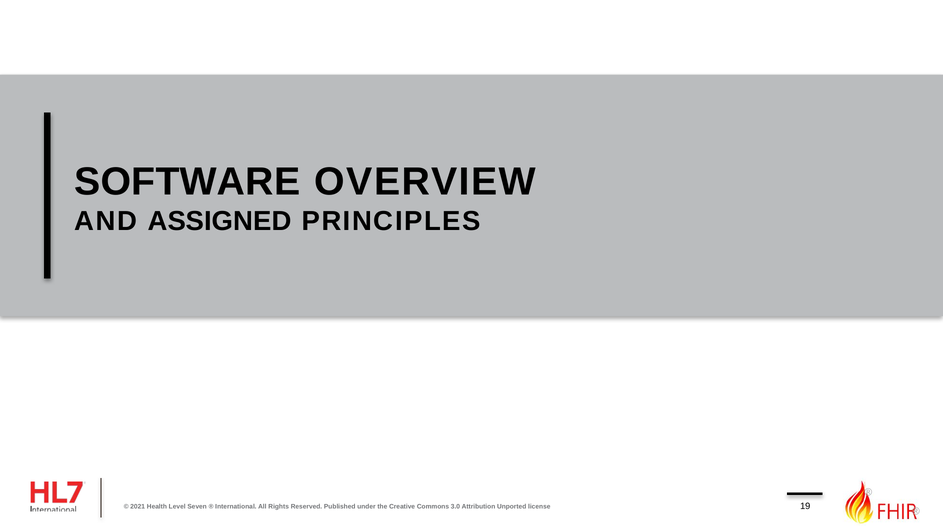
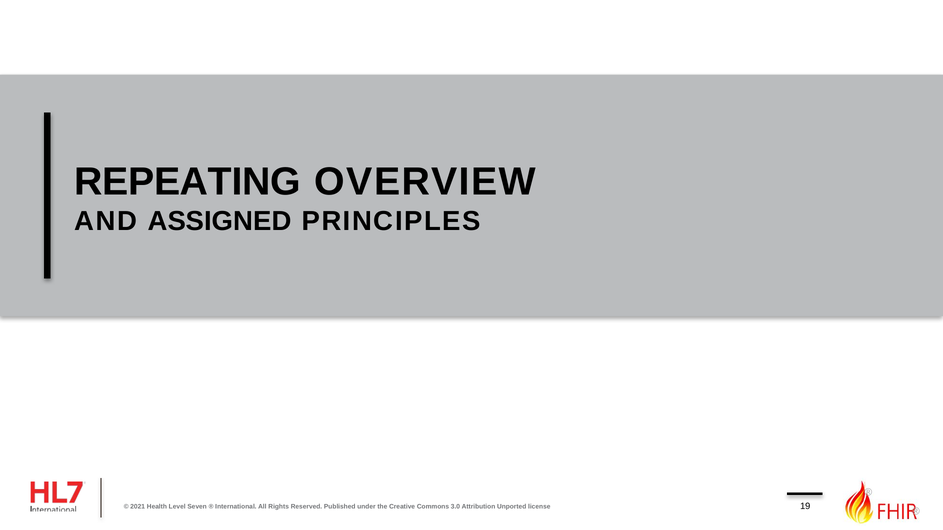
SOFTWARE: SOFTWARE -> REPEATING
